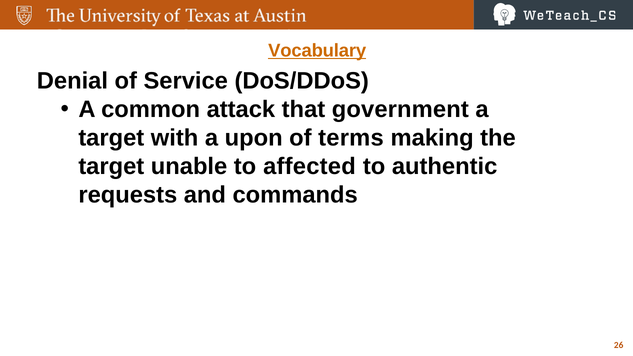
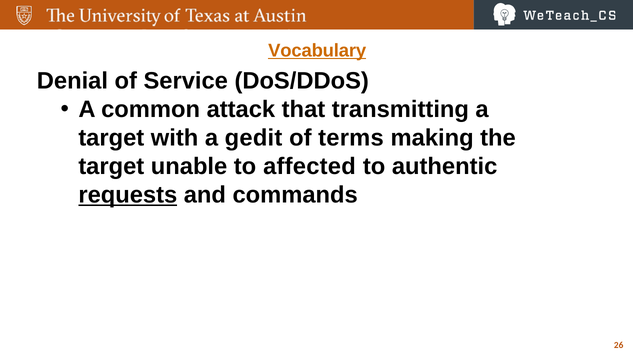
government: government -> transmitting
upon: upon -> gedit
requests underline: none -> present
